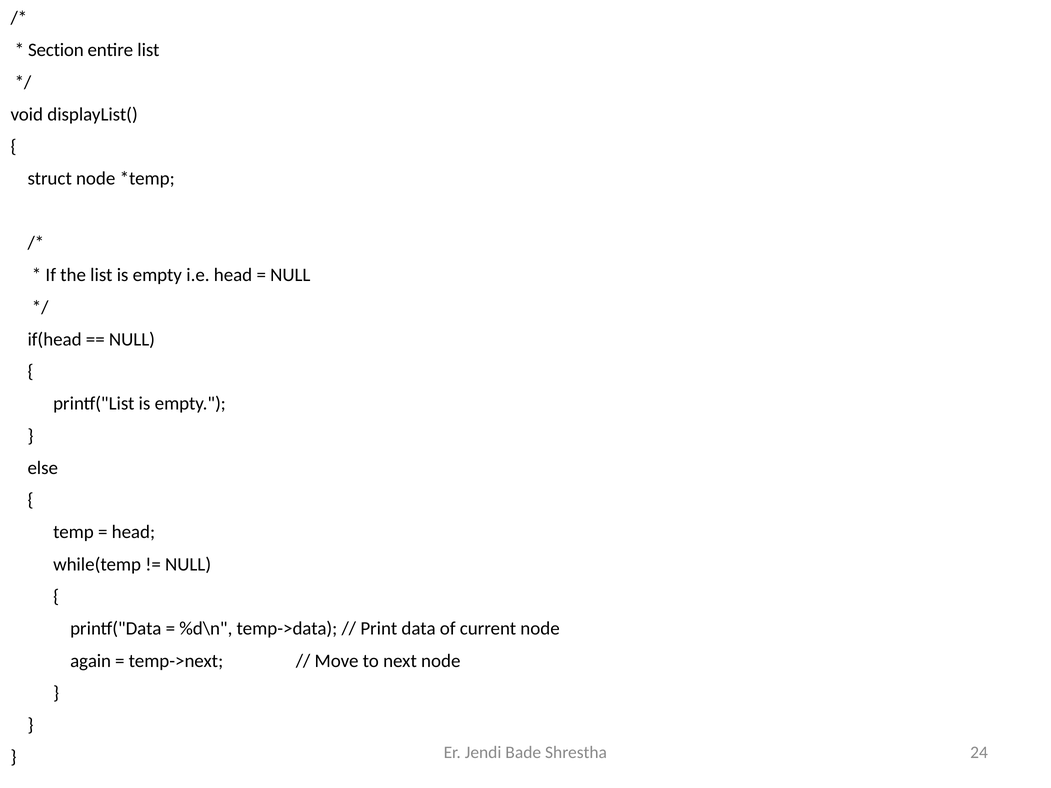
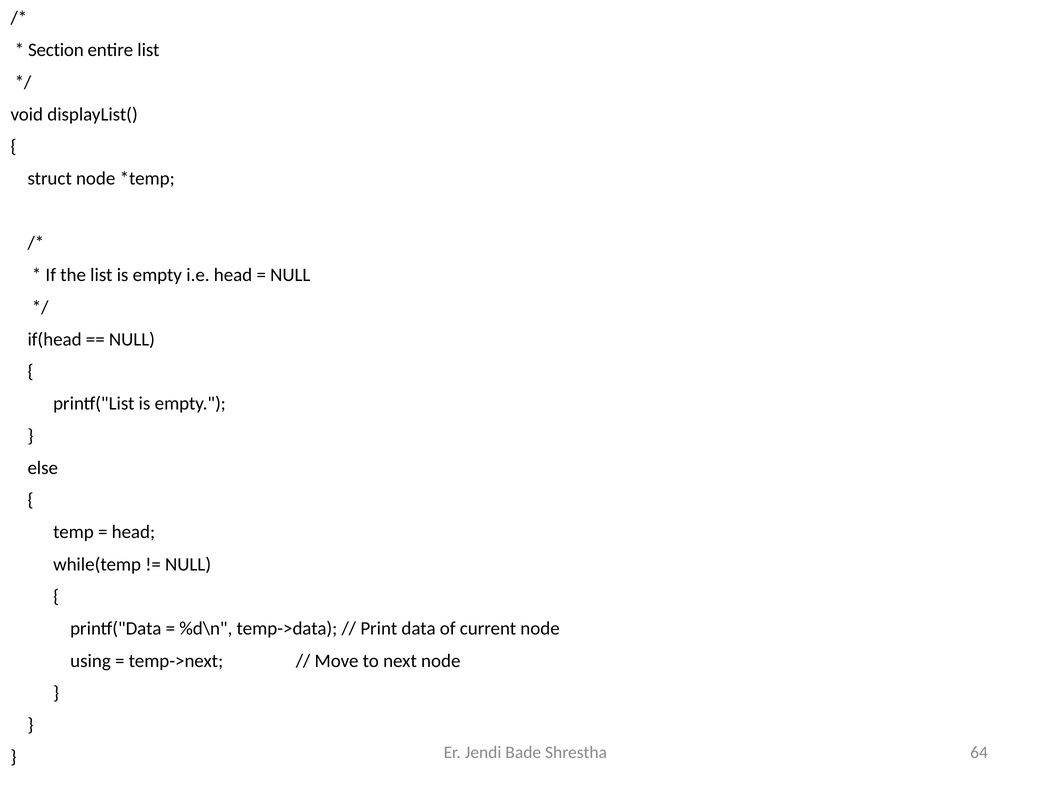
again: again -> using
24: 24 -> 64
